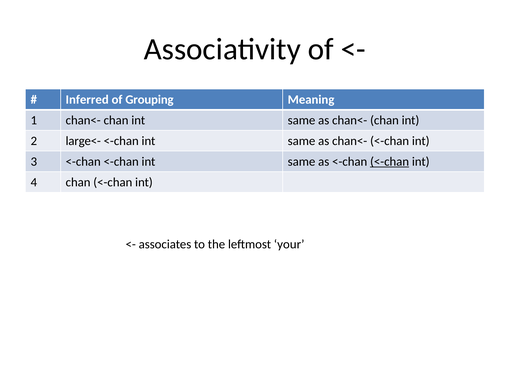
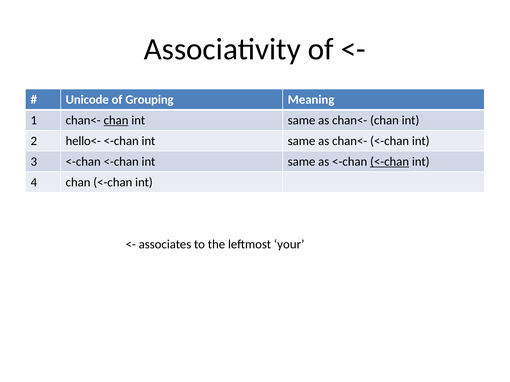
Inferred: Inferred -> Unicode
chan at (116, 120) underline: none -> present
large<-: large<- -> hello<-
